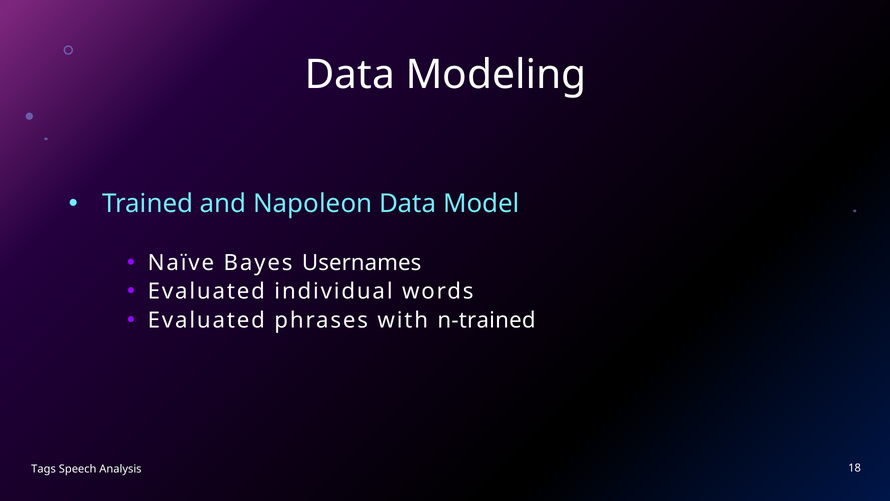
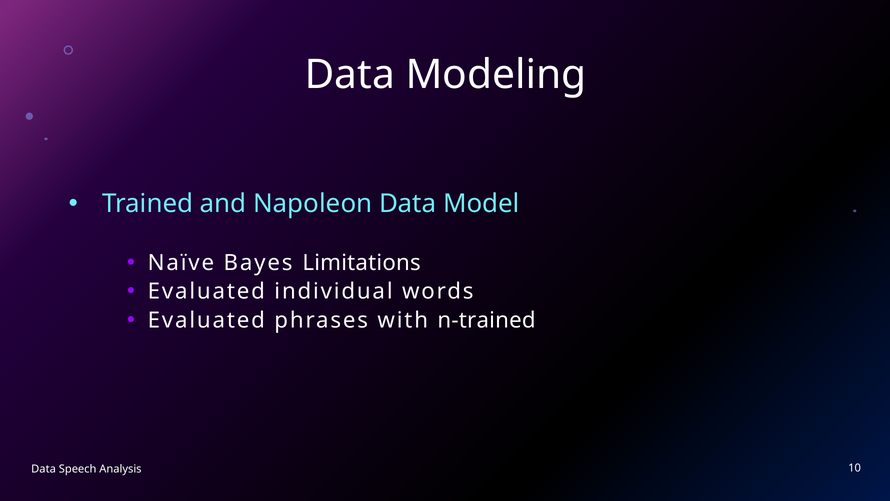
Usernames: Usernames -> Limitations
Tags at (44, 468): Tags -> Data
18: 18 -> 10
